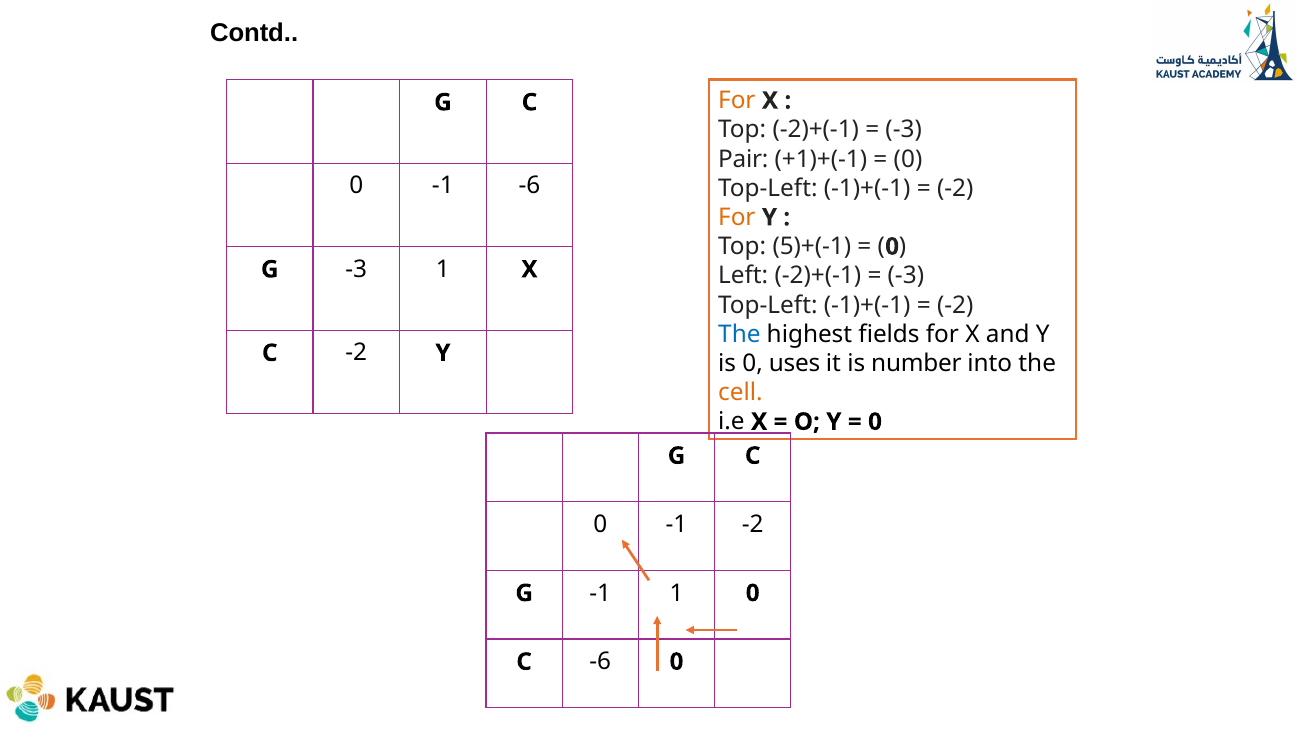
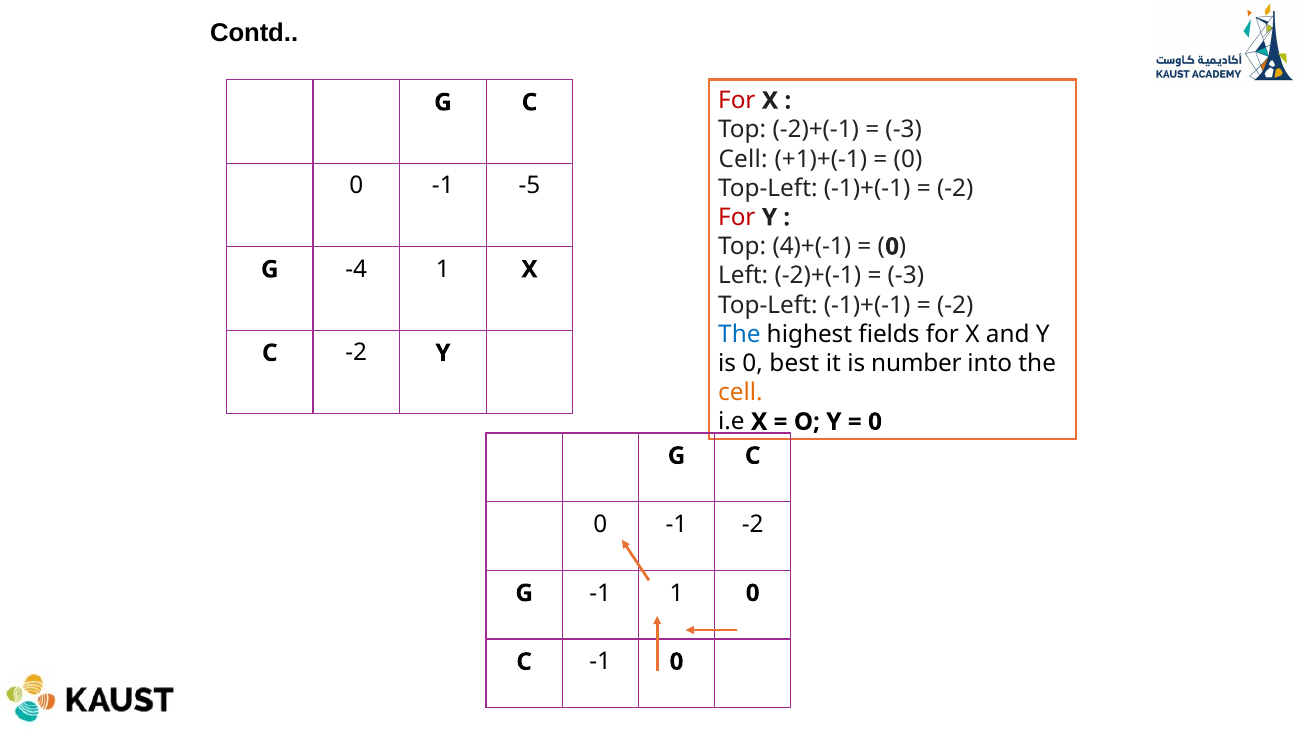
For at (737, 101) colour: orange -> red
Pair at (743, 159): Pair -> Cell
-1 -6: -6 -> -5
For at (737, 217) colour: orange -> red
5)+(-1: 5)+(-1 -> 4)+(-1
G -3: -3 -> -4
uses: uses -> best
C -6: -6 -> -1
